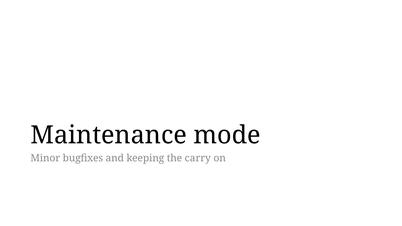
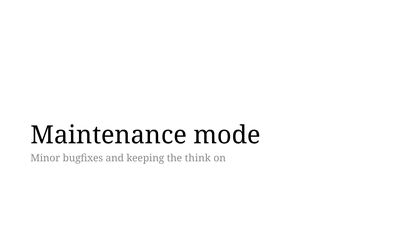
carry: carry -> think
